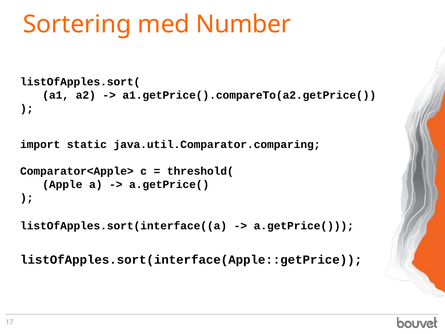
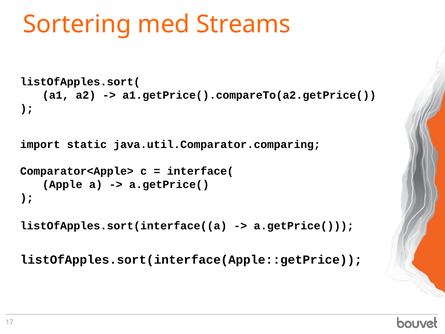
Number: Number -> Streams
threshold(: threshold( -> interface(
